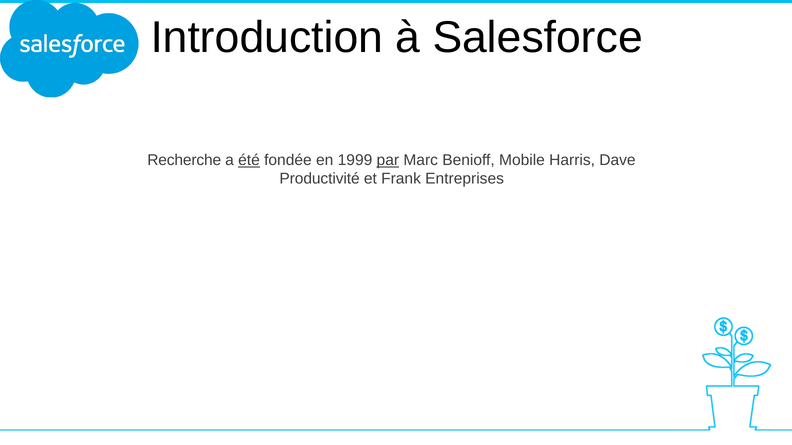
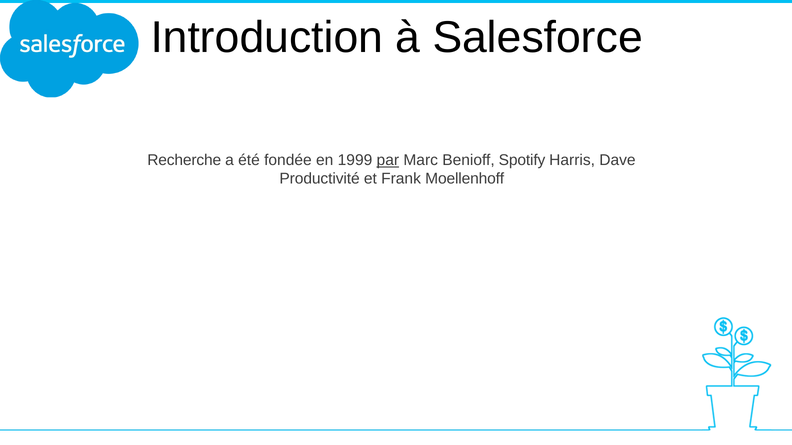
été underline: present -> none
Mobile: Mobile -> Spotify
Entreprises: Entreprises -> Moellenhoff
